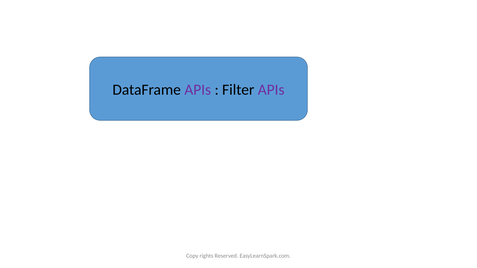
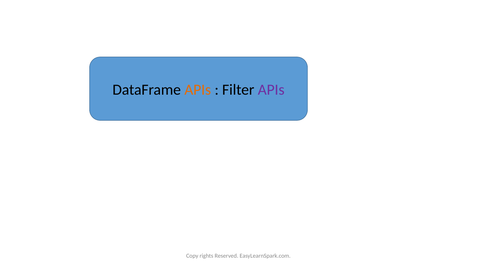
APIs at (198, 90) colour: purple -> orange
